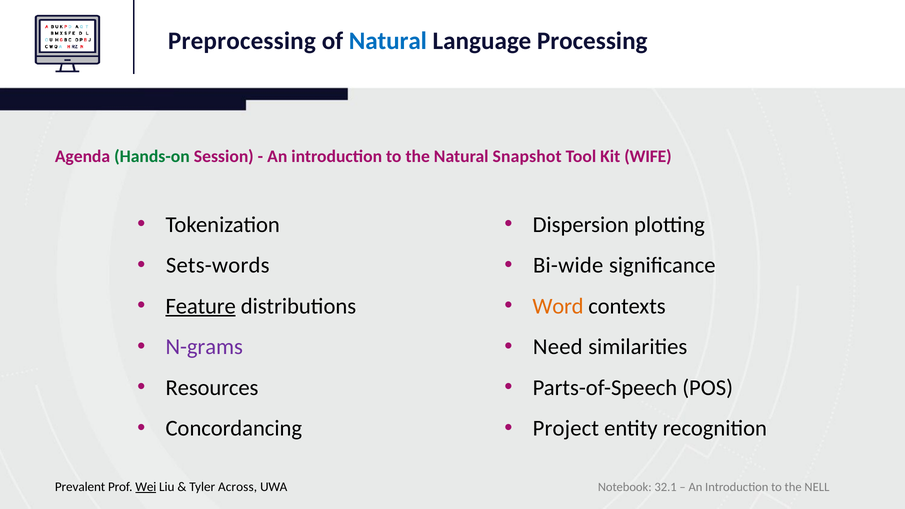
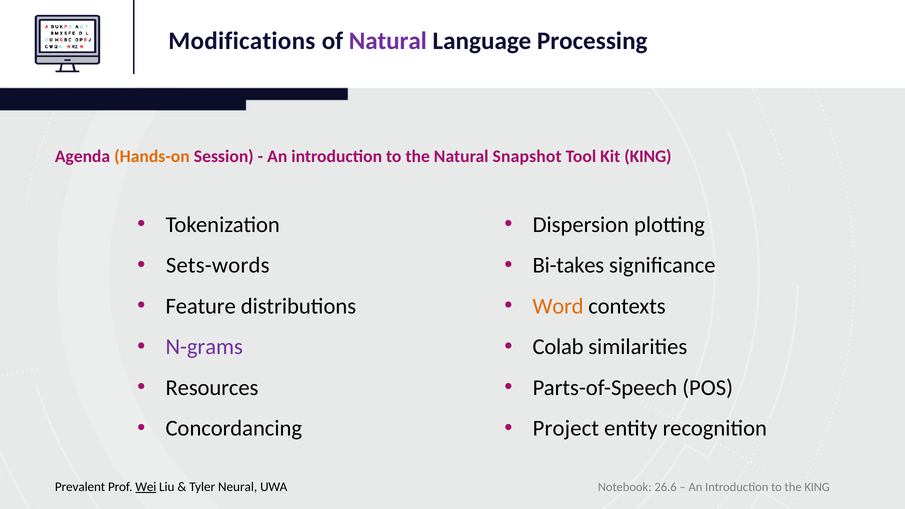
Preprocessing: Preprocessing -> Modifications
Natural at (388, 41) colour: blue -> purple
Hands-on colour: green -> orange
Kit WIFE: WIFE -> KING
Bi-wide: Bi-wide -> Bi-takes
Feature underline: present -> none
Need: Need -> Colab
Across: Across -> Neural
32.1: 32.1 -> 26.6
the NELL: NELL -> KING
